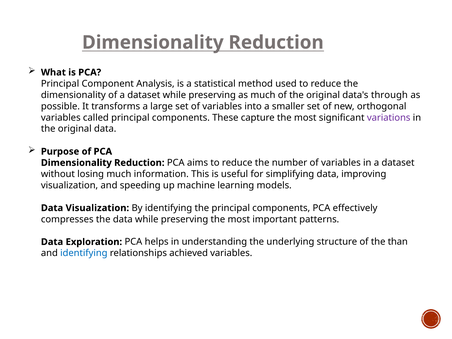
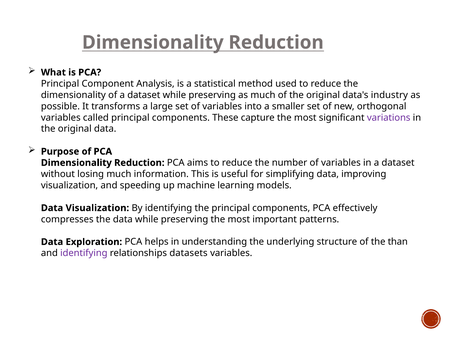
through: through -> industry
identifying at (84, 253) colour: blue -> purple
achieved: achieved -> datasets
